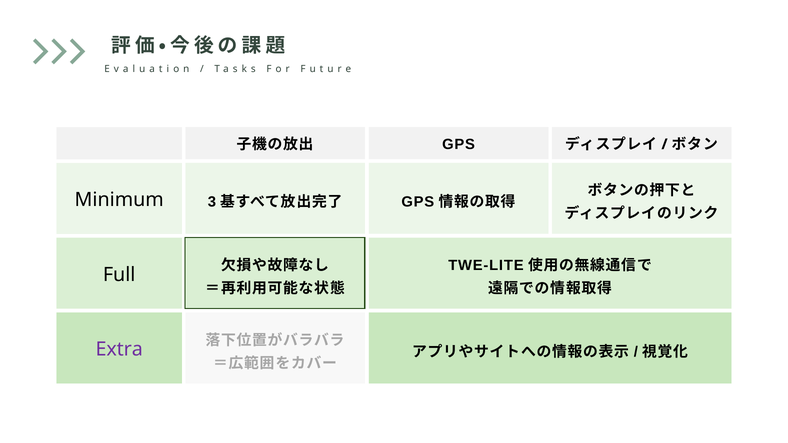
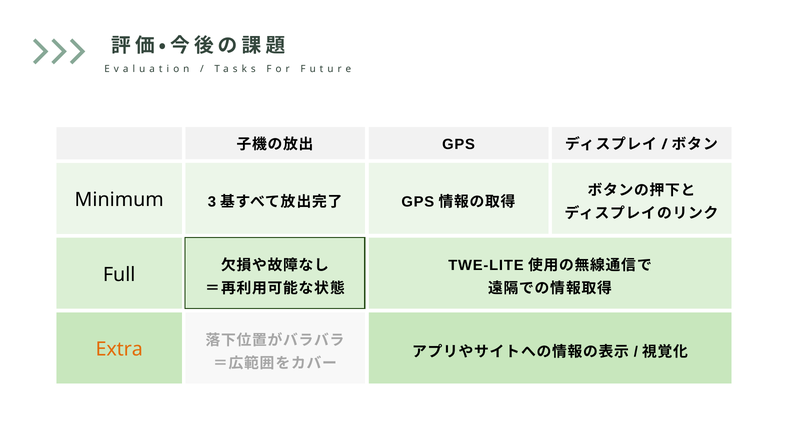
Extra colour: purple -> orange
